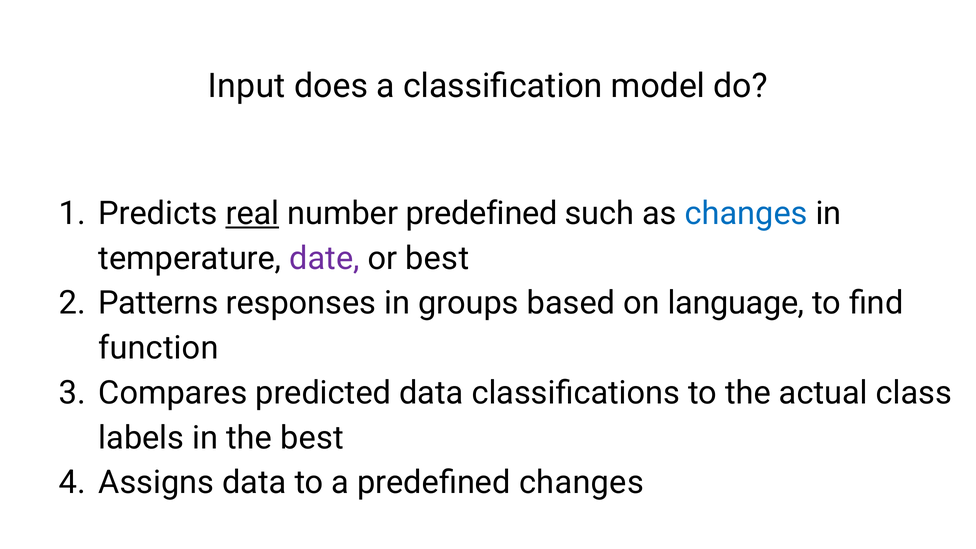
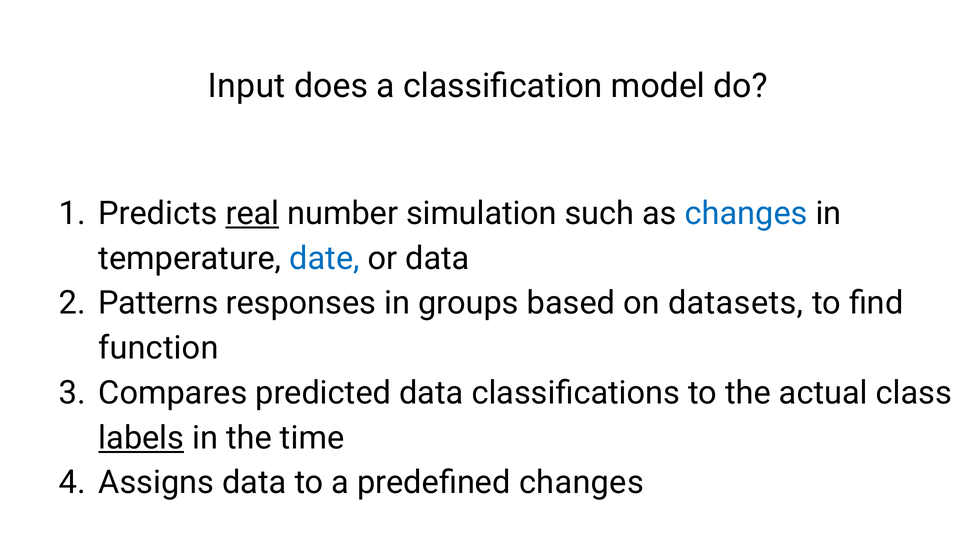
number predefined: predefined -> simulation
date colour: purple -> blue
or best: best -> data
language: language -> datasets
labels underline: none -> present
the best: best -> time
